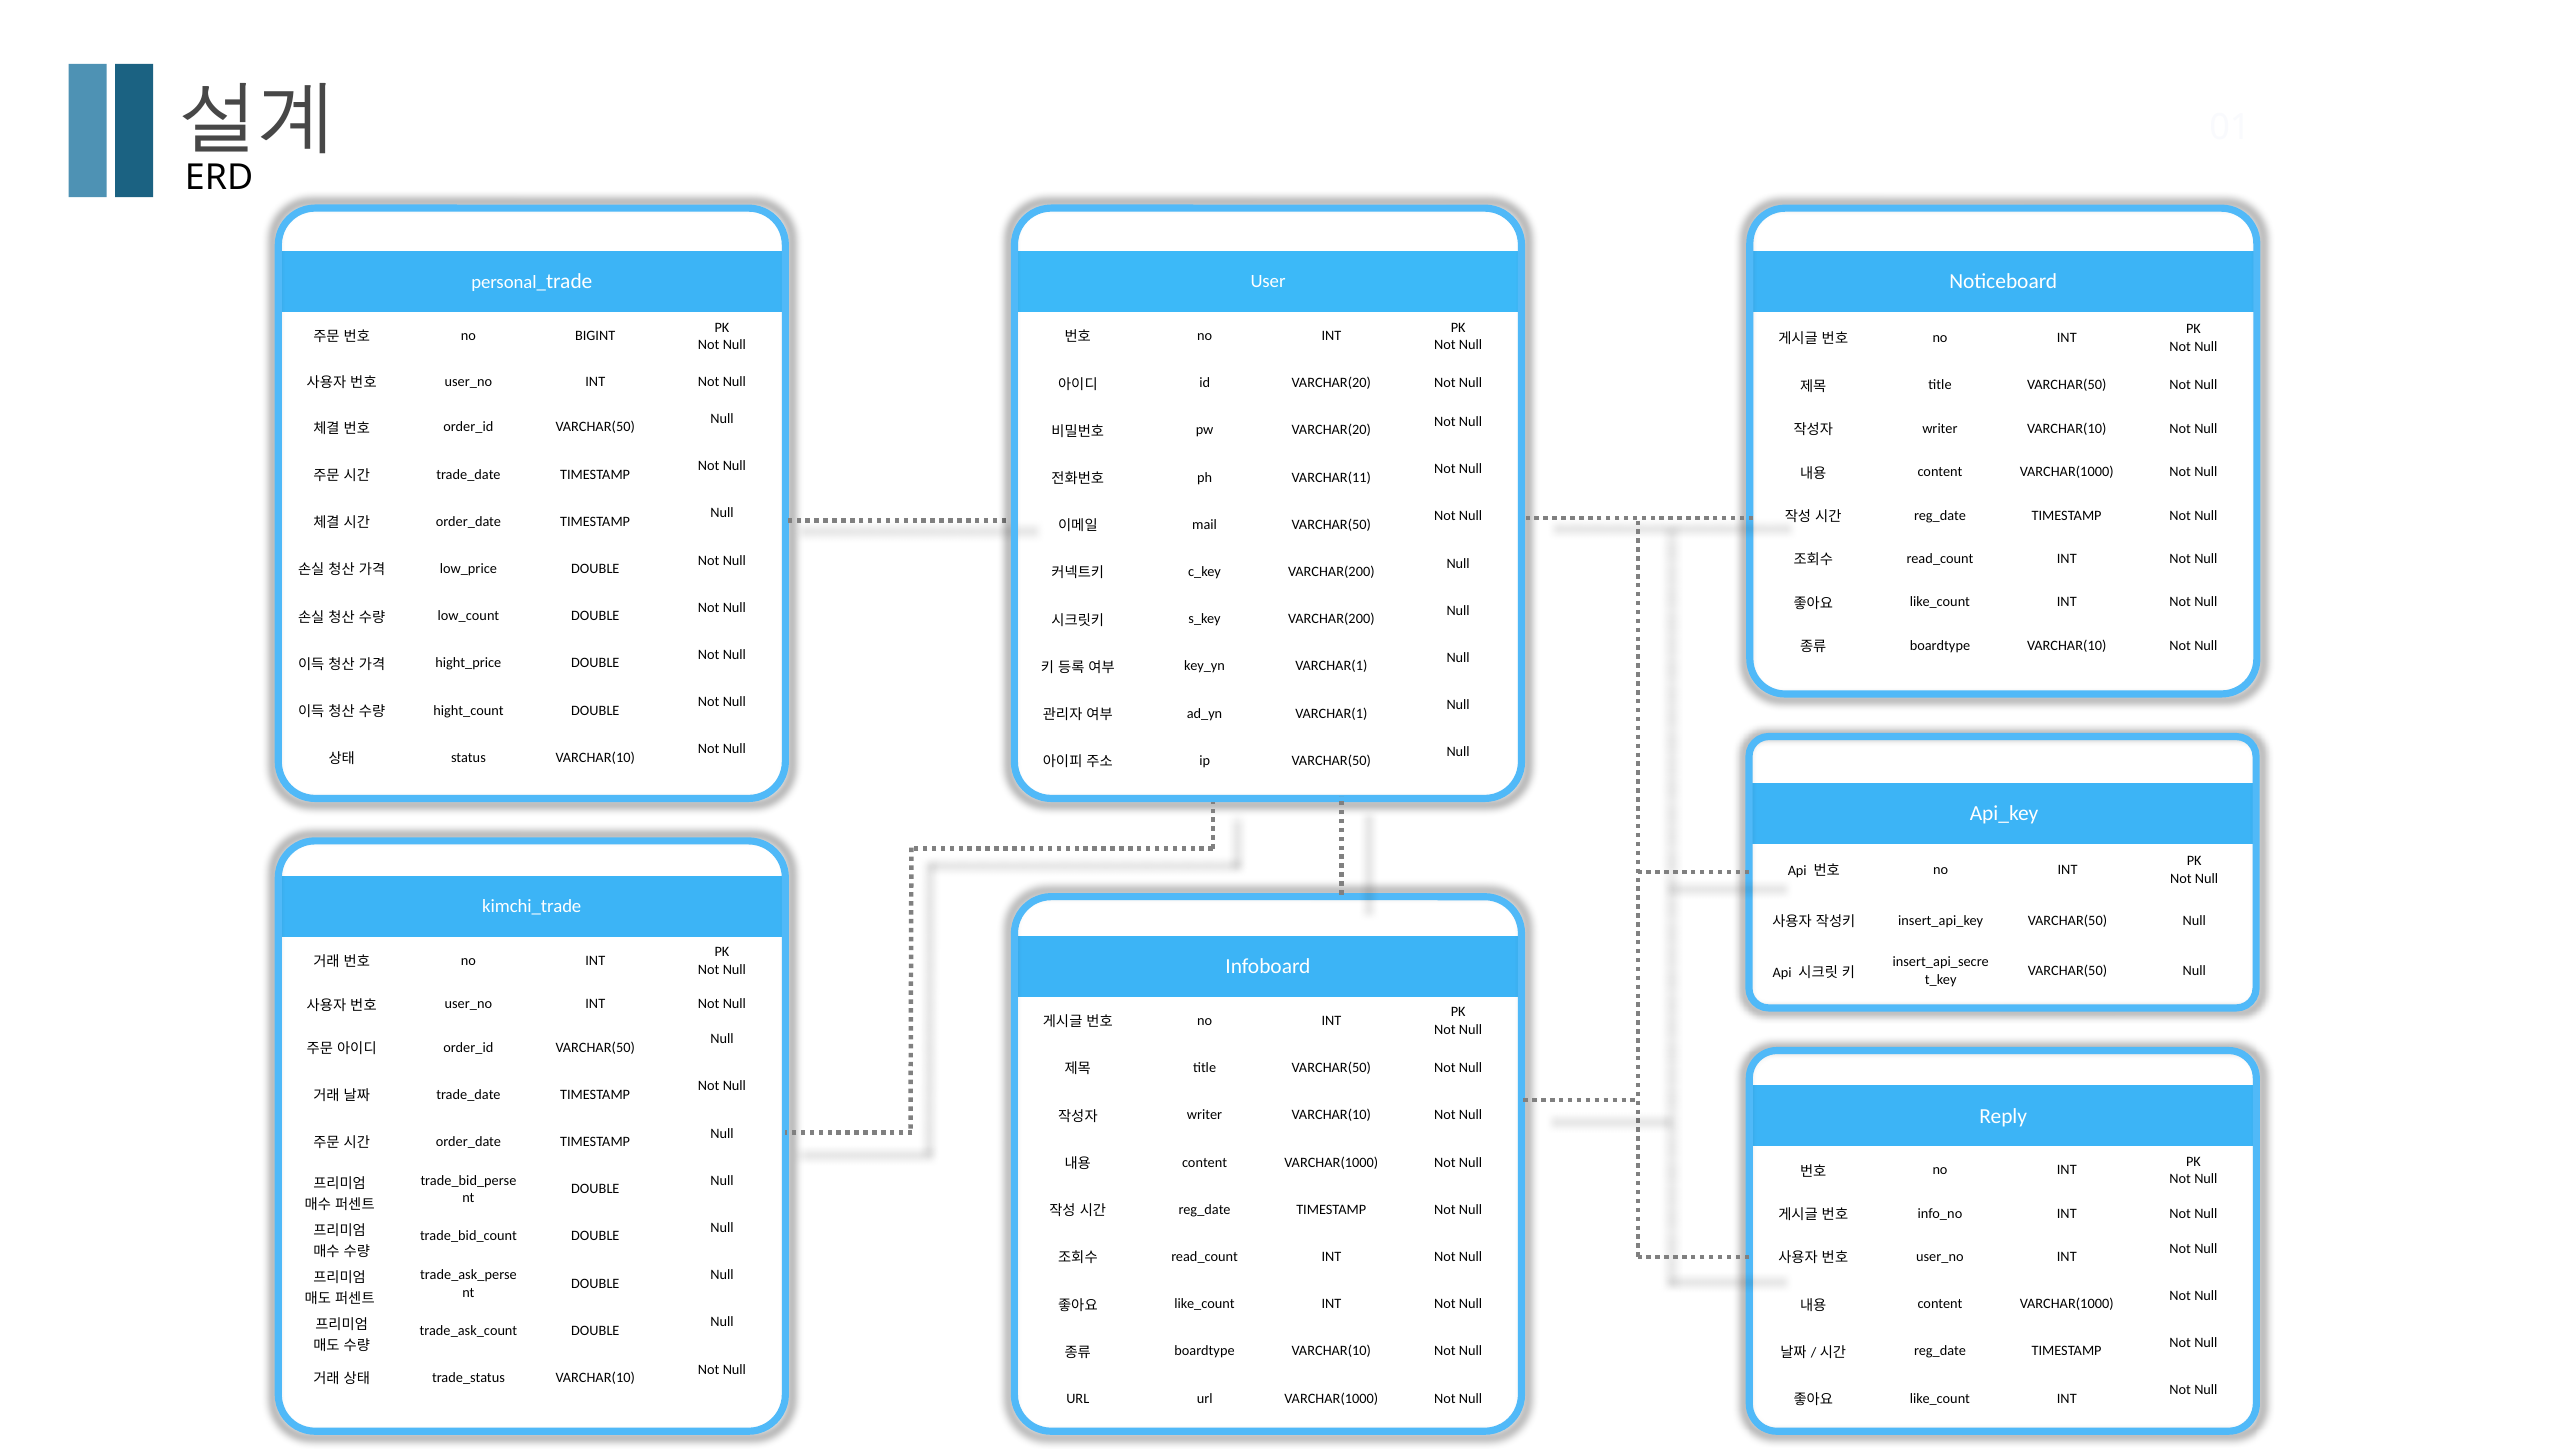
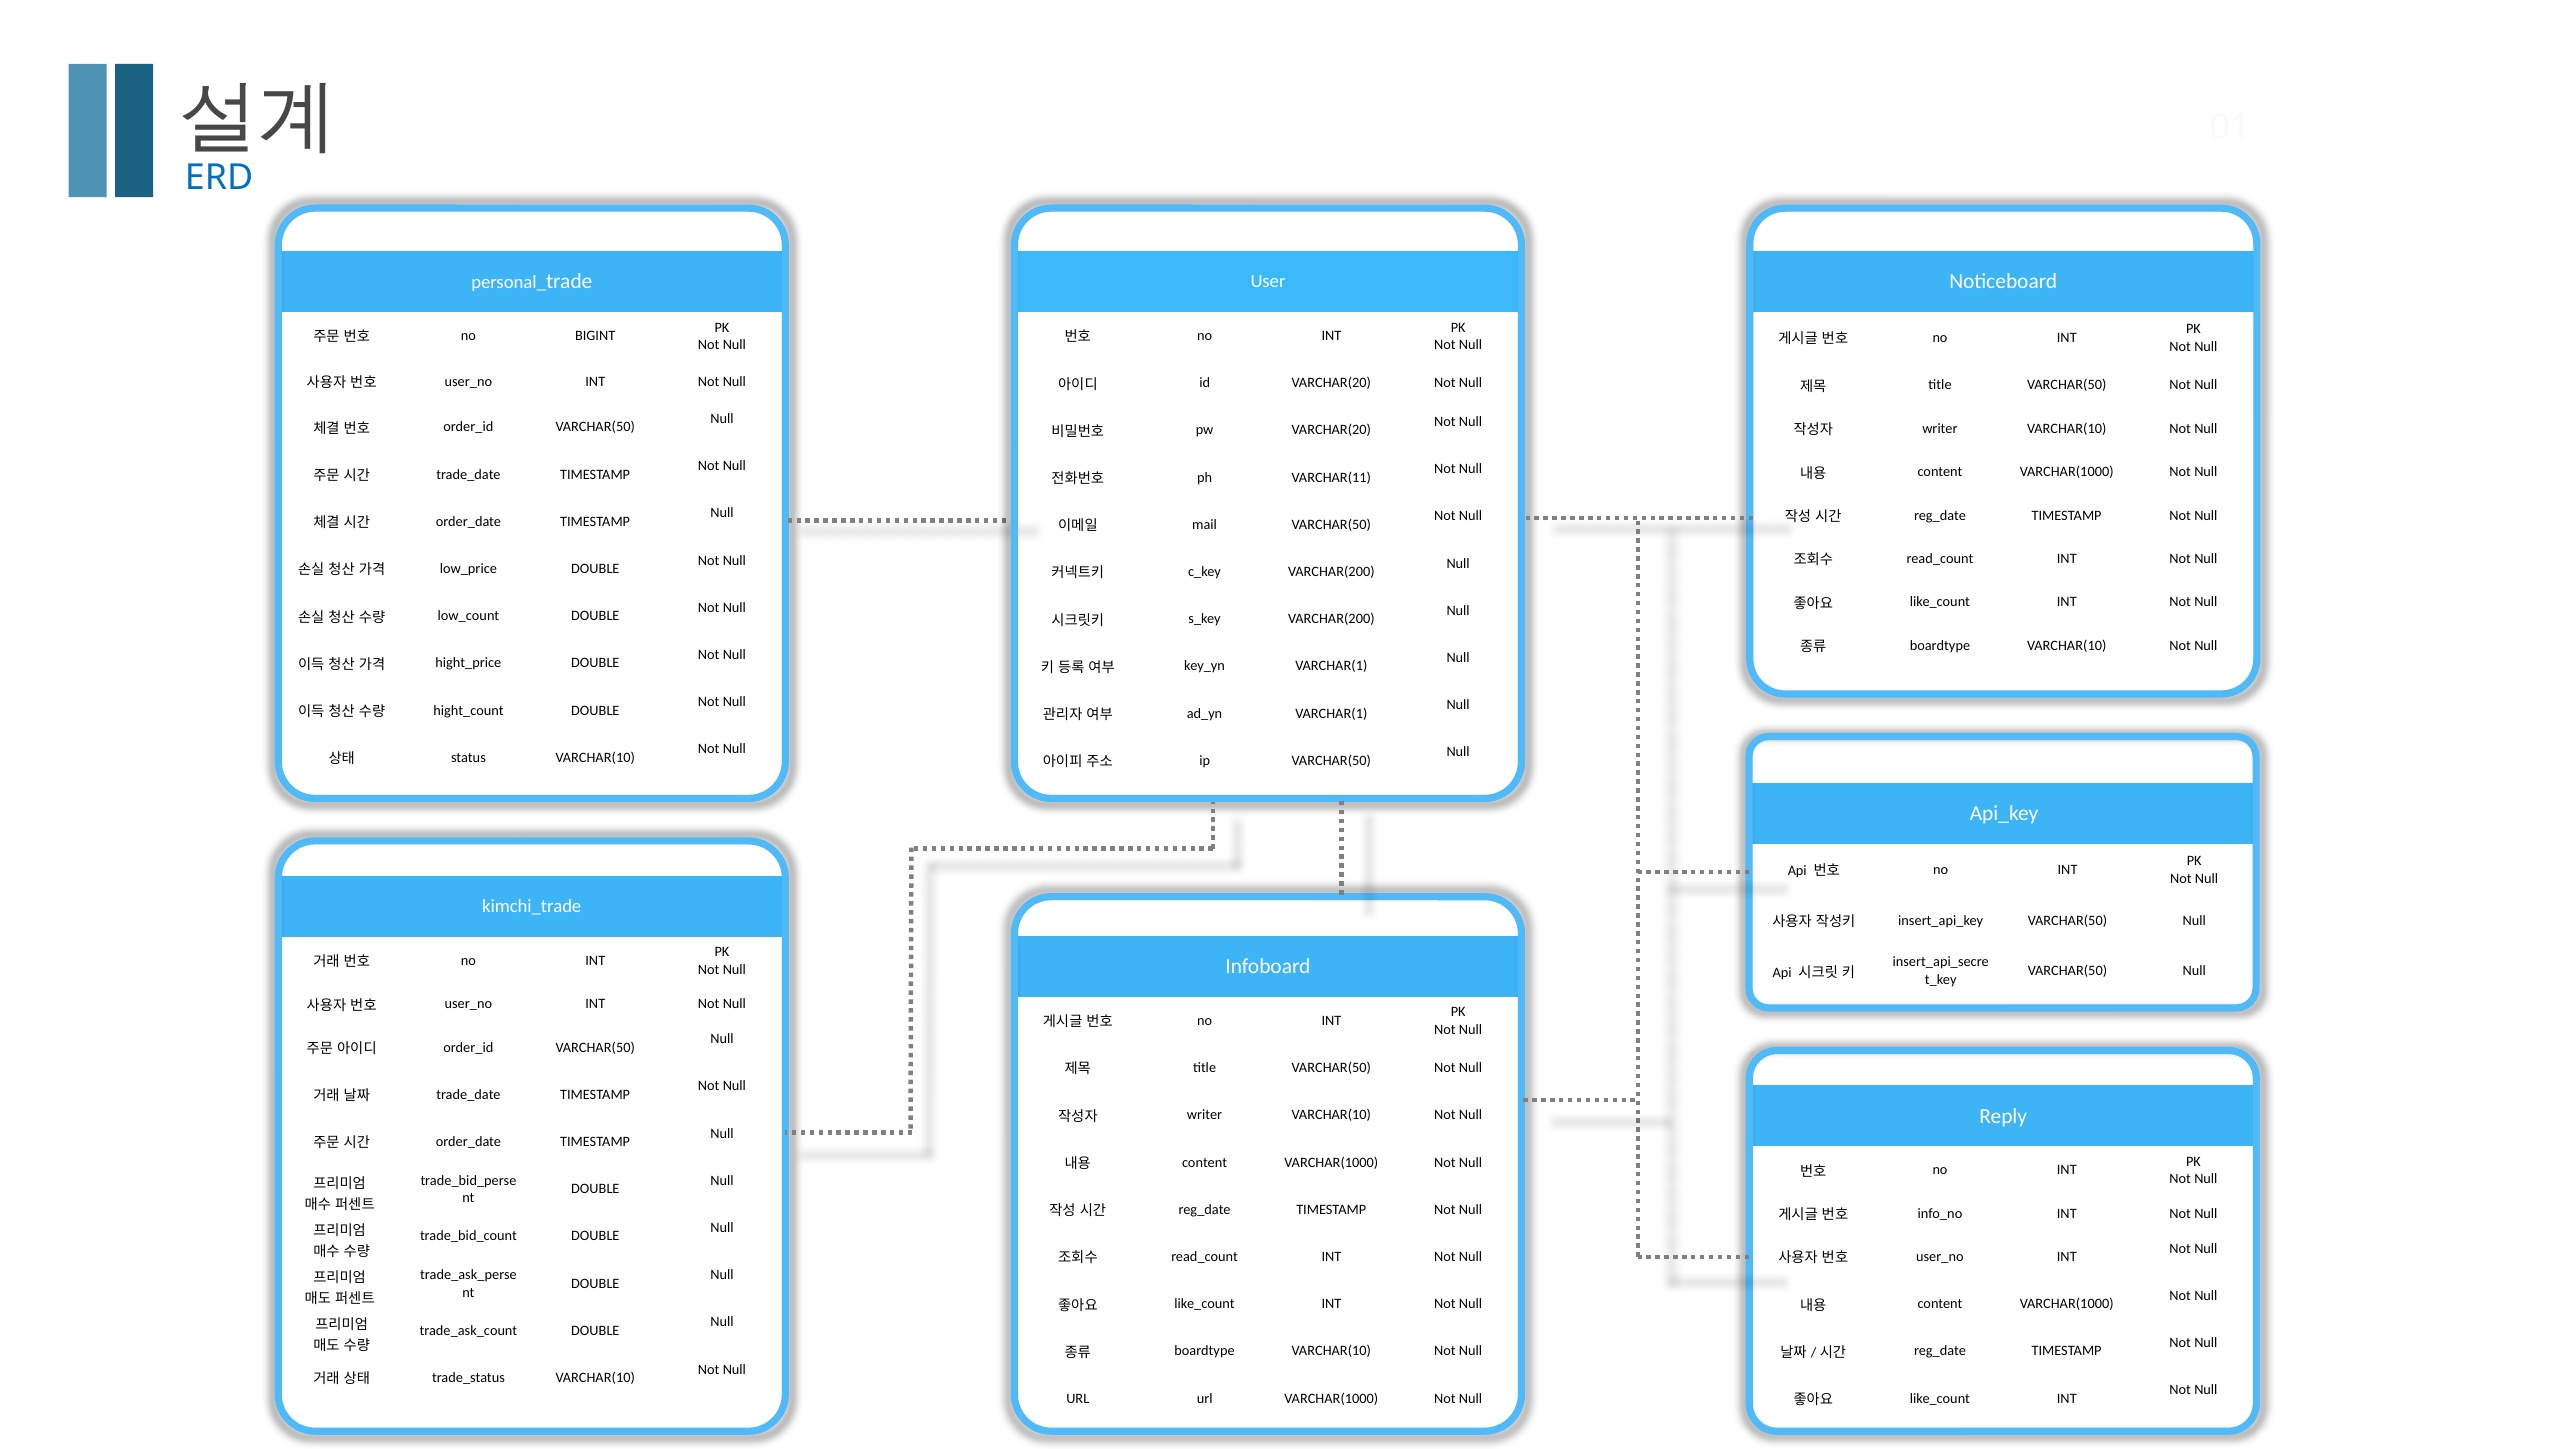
ERD colour: black -> blue
